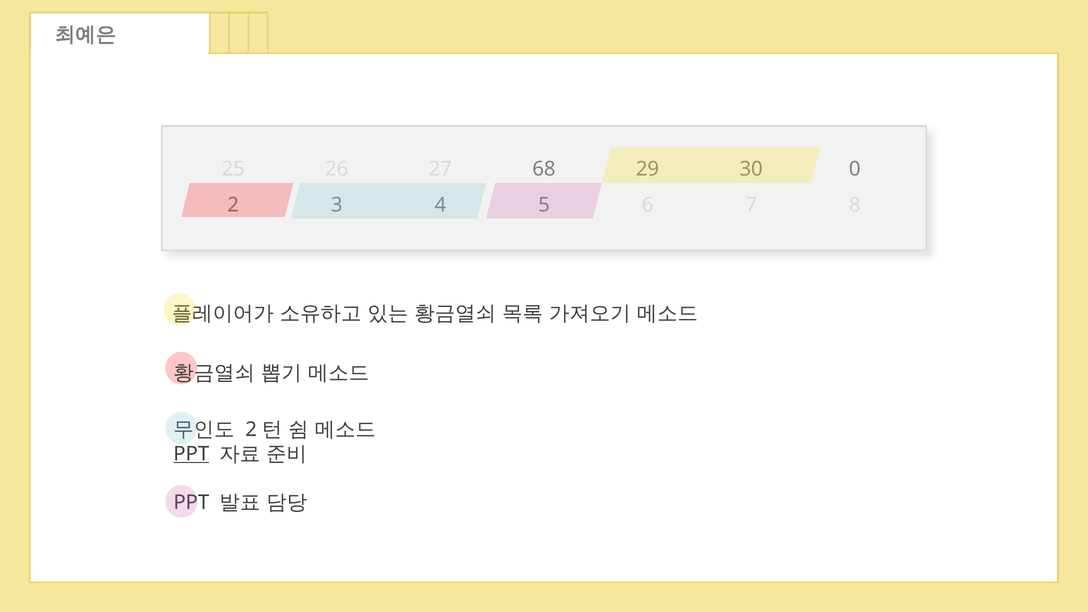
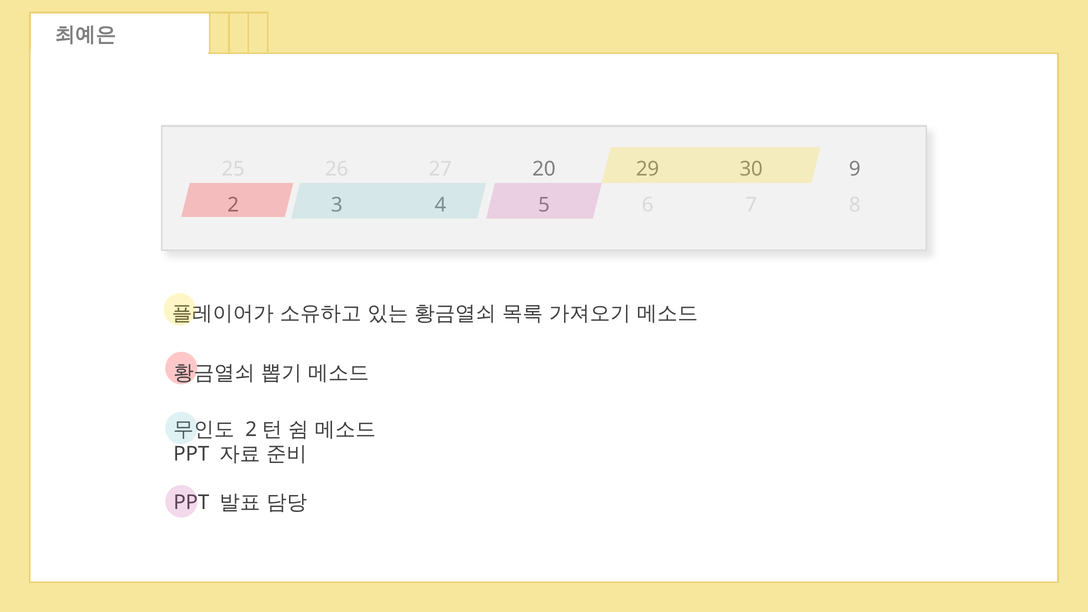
68: 68 -> 20
0: 0 -> 9
PPT at (191, 454) underline: present -> none
